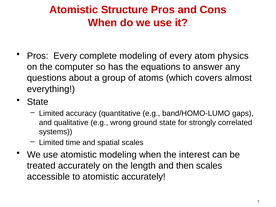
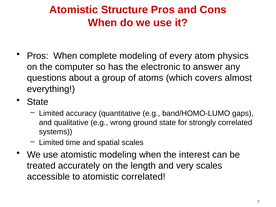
Pros Every: Every -> When
equations: equations -> electronic
then: then -> very
atomistic accurately: accurately -> correlated
